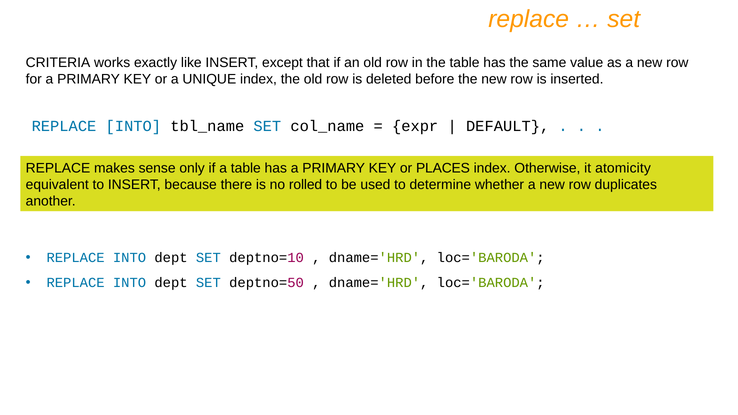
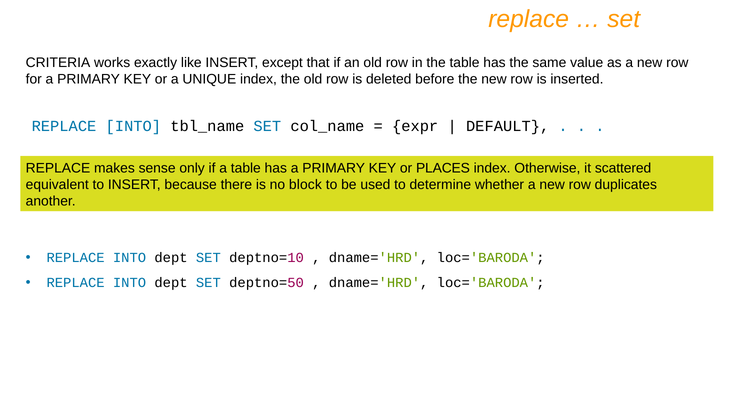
atomicity: atomicity -> scattered
rolled: rolled -> block
